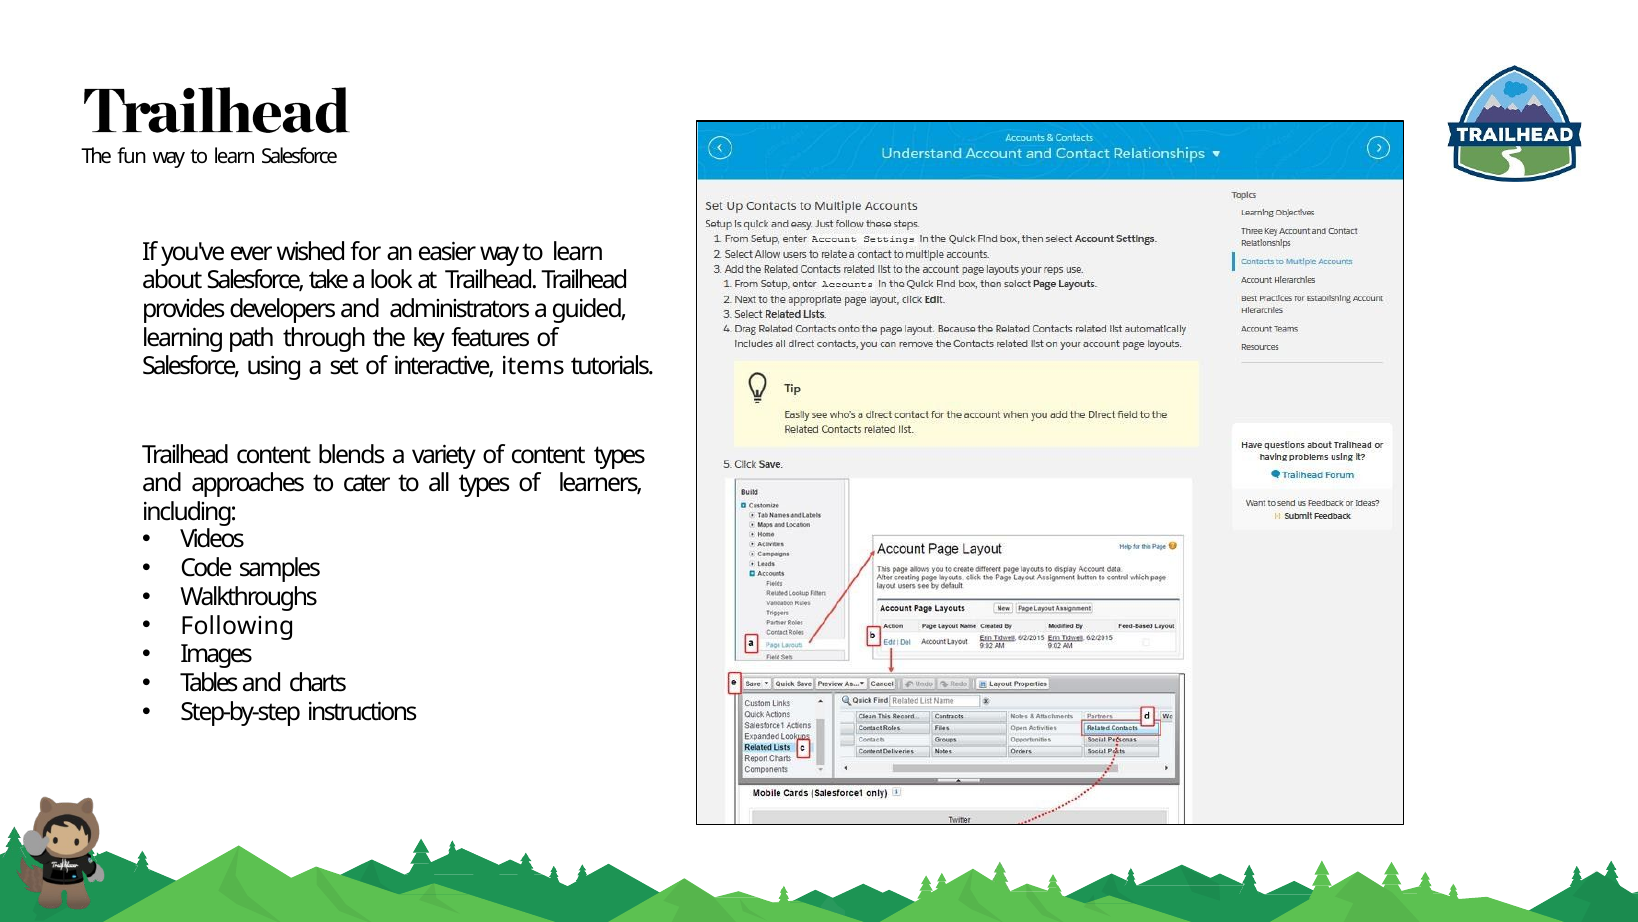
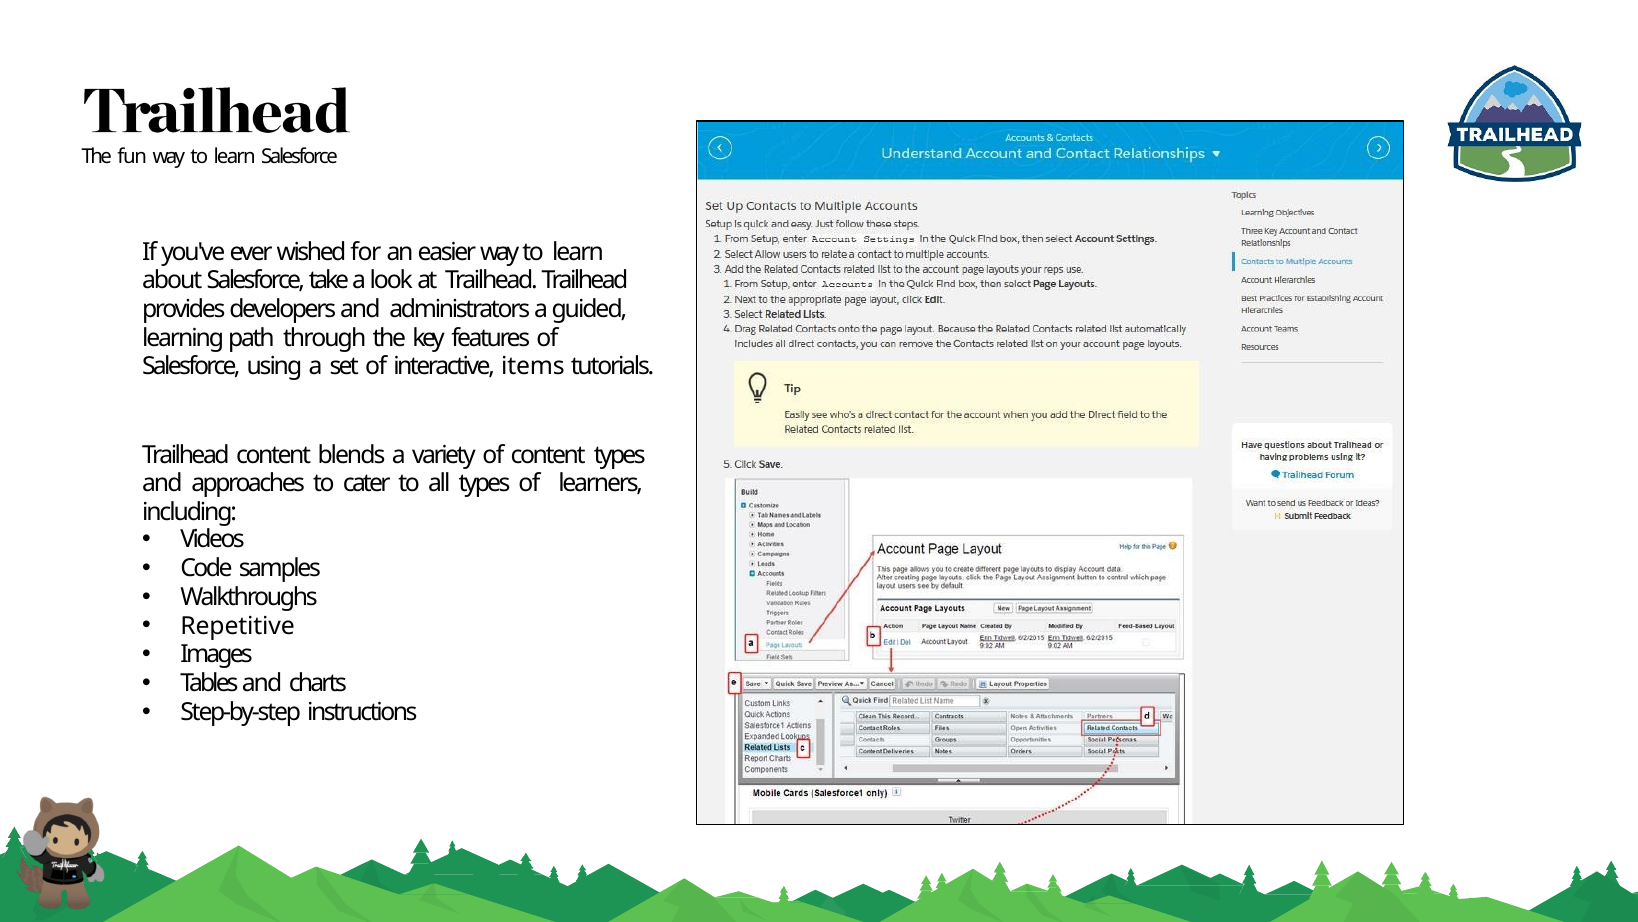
Following: Following -> Repetitive
